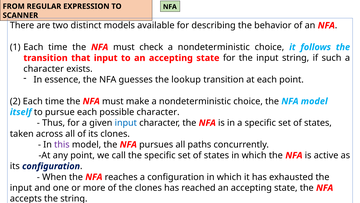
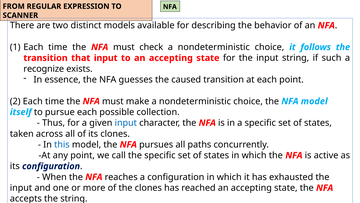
character at (44, 69): character -> recognize
lookup: lookup -> caused
possible character: character -> collection
this colour: purple -> blue
